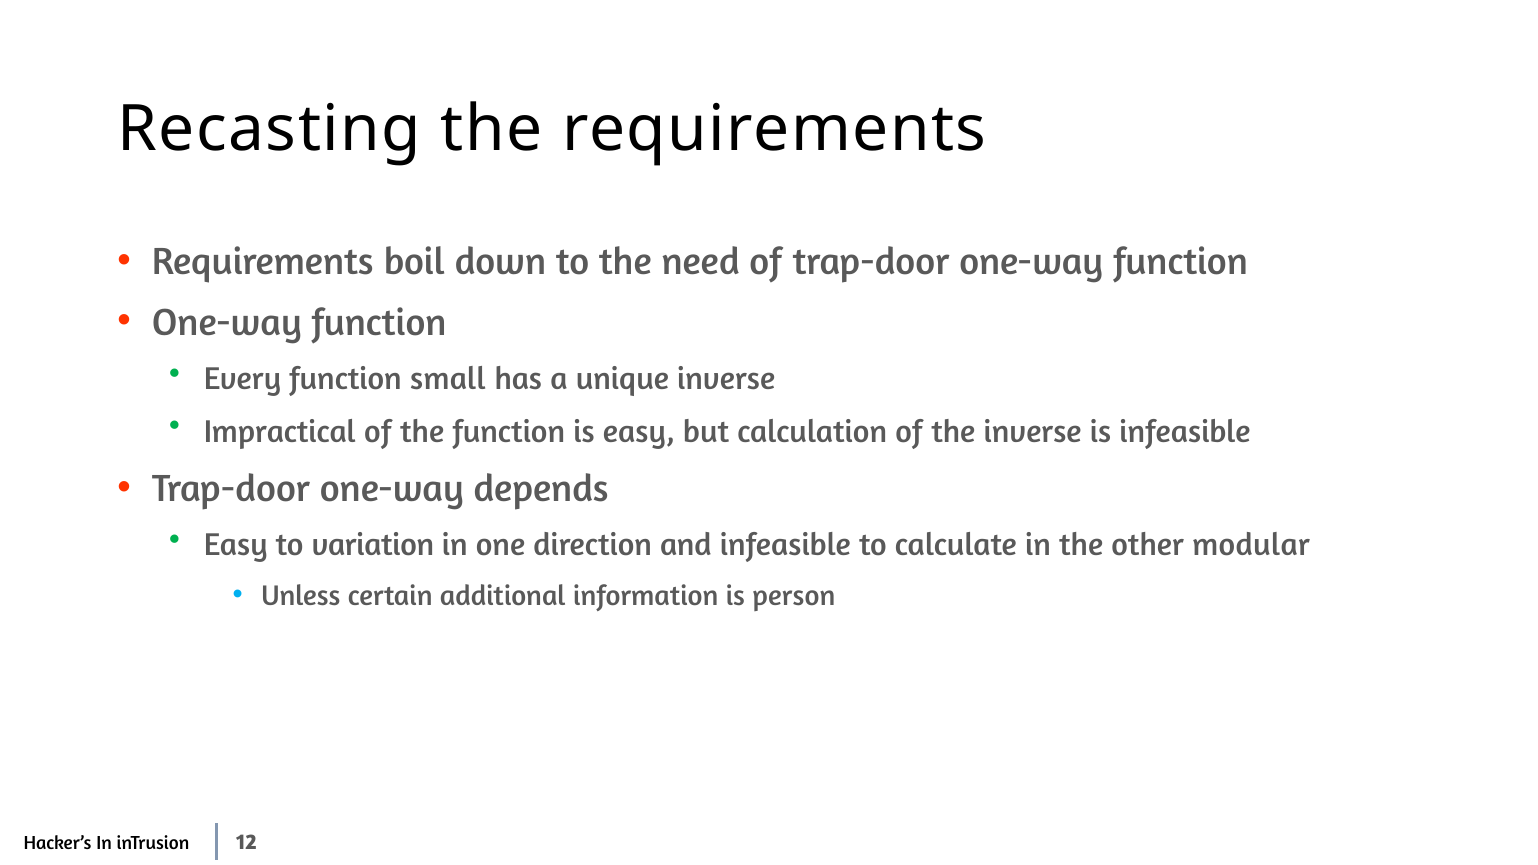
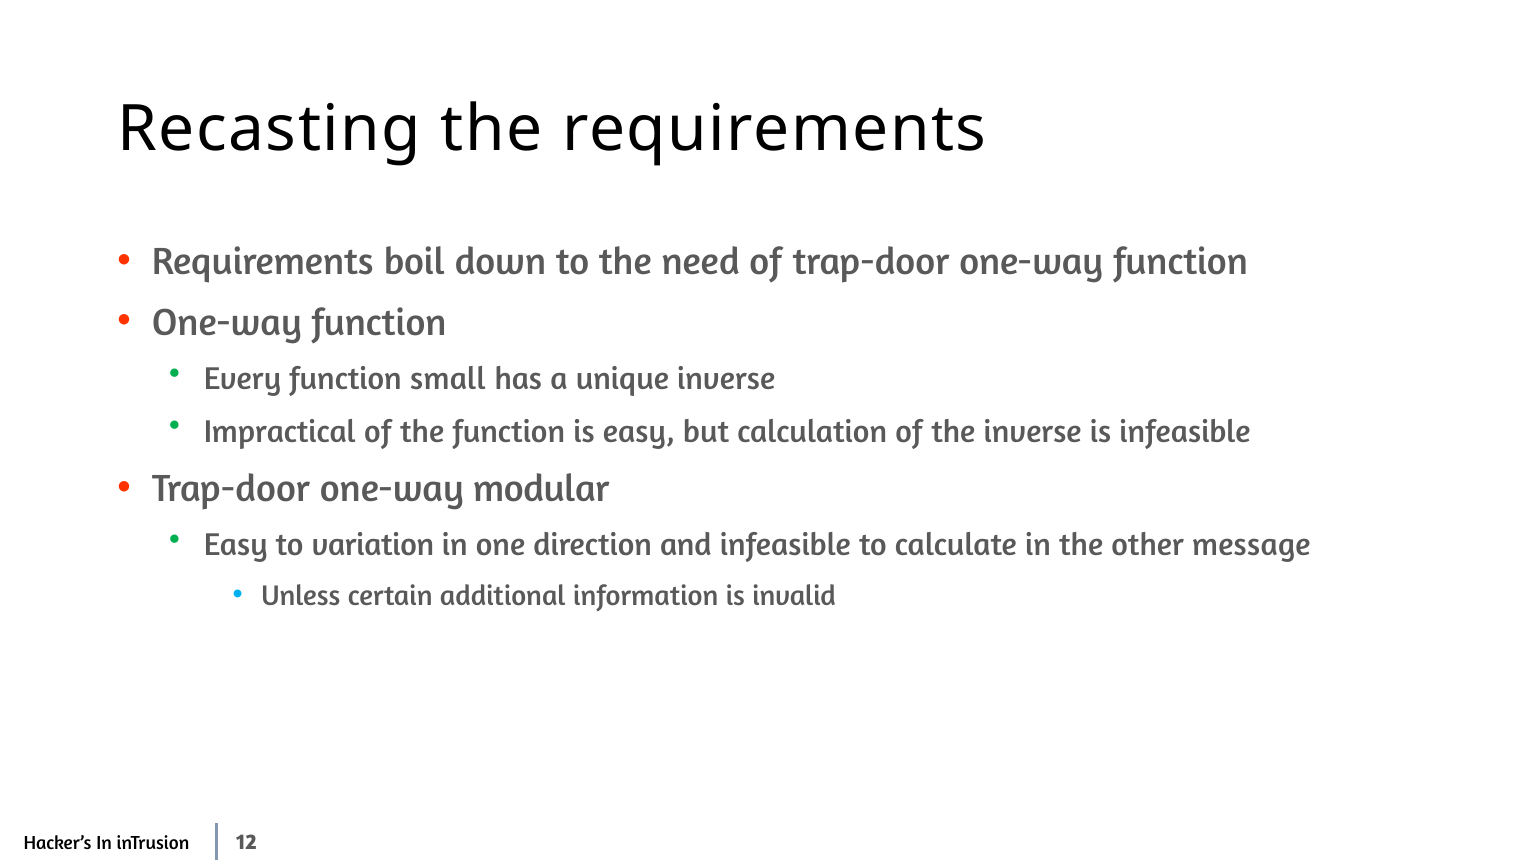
depends: depends -> modular
modular: modular -> message
person: person -> invalid
